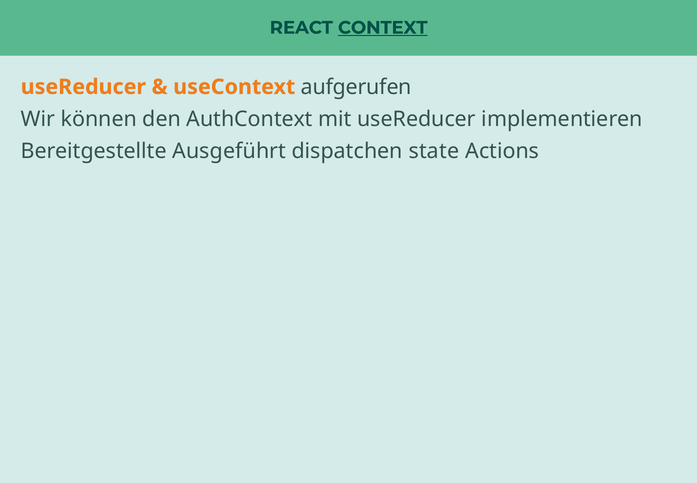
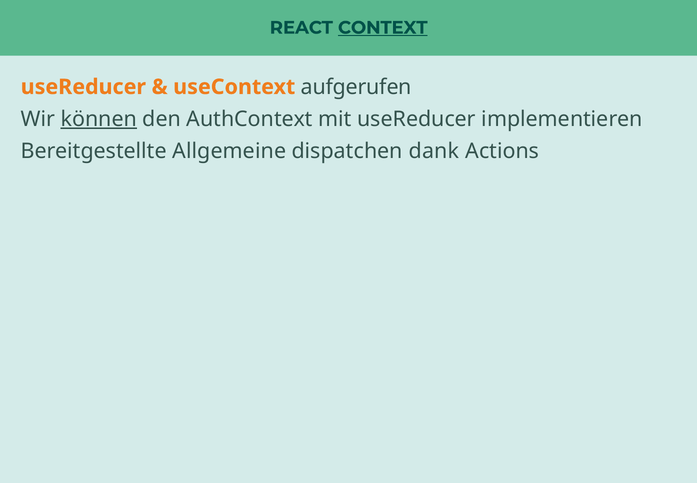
können underline: none -> present
Ausgeführt: Ausgeführt -> Allgemeine
state: state -> dank
